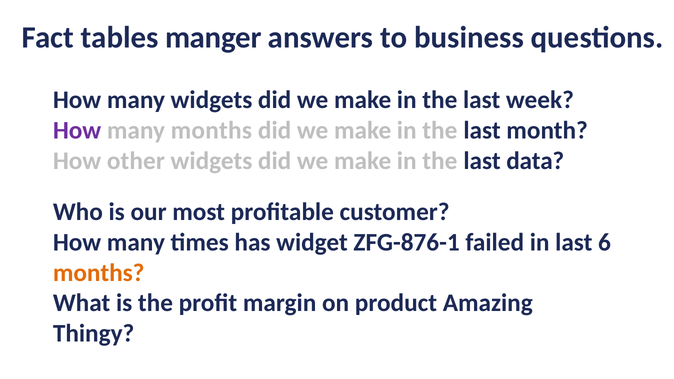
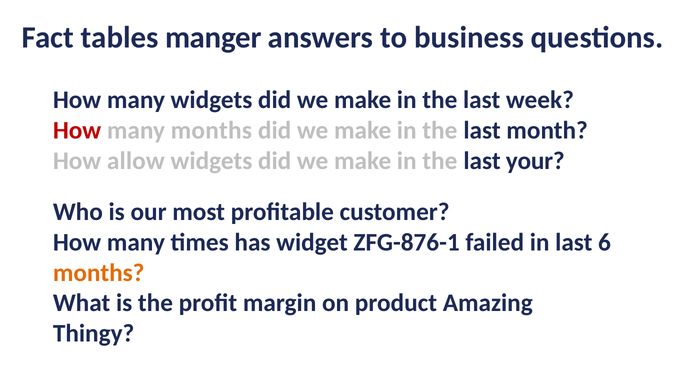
How at (77, 130) colour: purple -> red
other: other -> allow
data: data -> your
